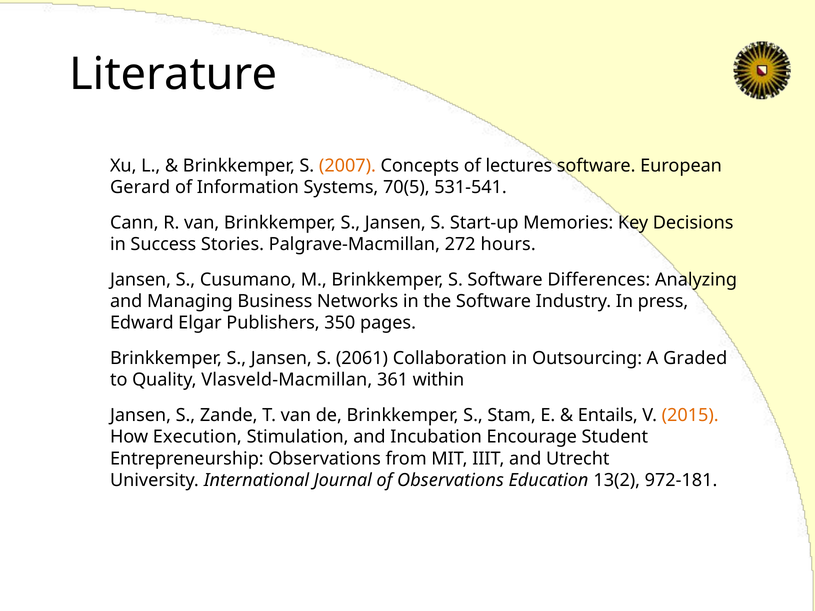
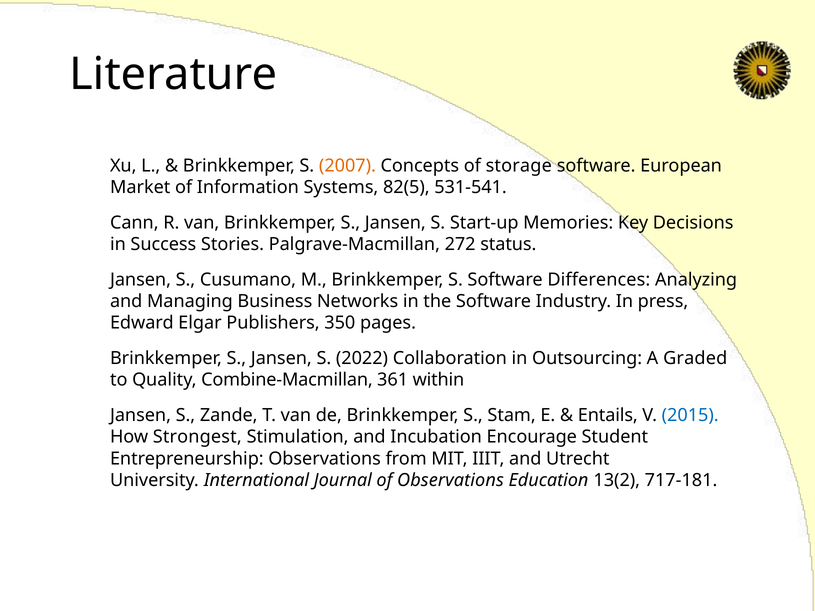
lectures: lectures -> storage
Gerard: Gerard -> Market
70(5: 70(5 -> 82(5
hours: hours -> status
2061: 2061 -> 2022
Vlasveld-Macmillan: Vlasveld-Macmillan -> Combine-Macmillan
2015 colour: orange -> blue
Execution: Execution -> Strongest
972-181: 972-181 -> 717-181
